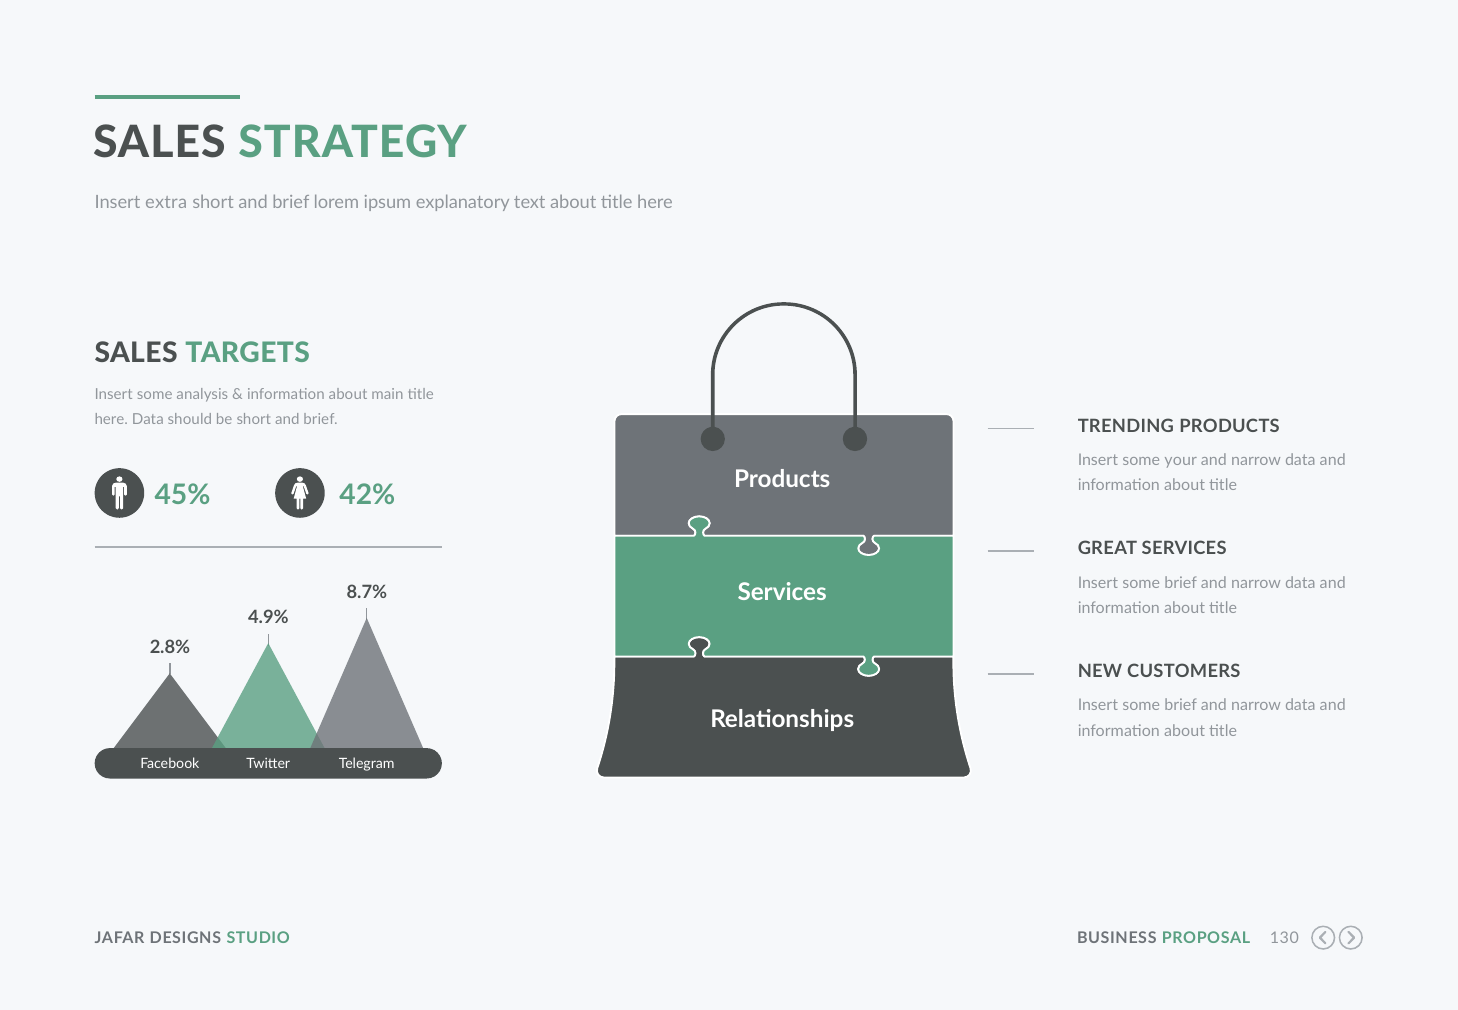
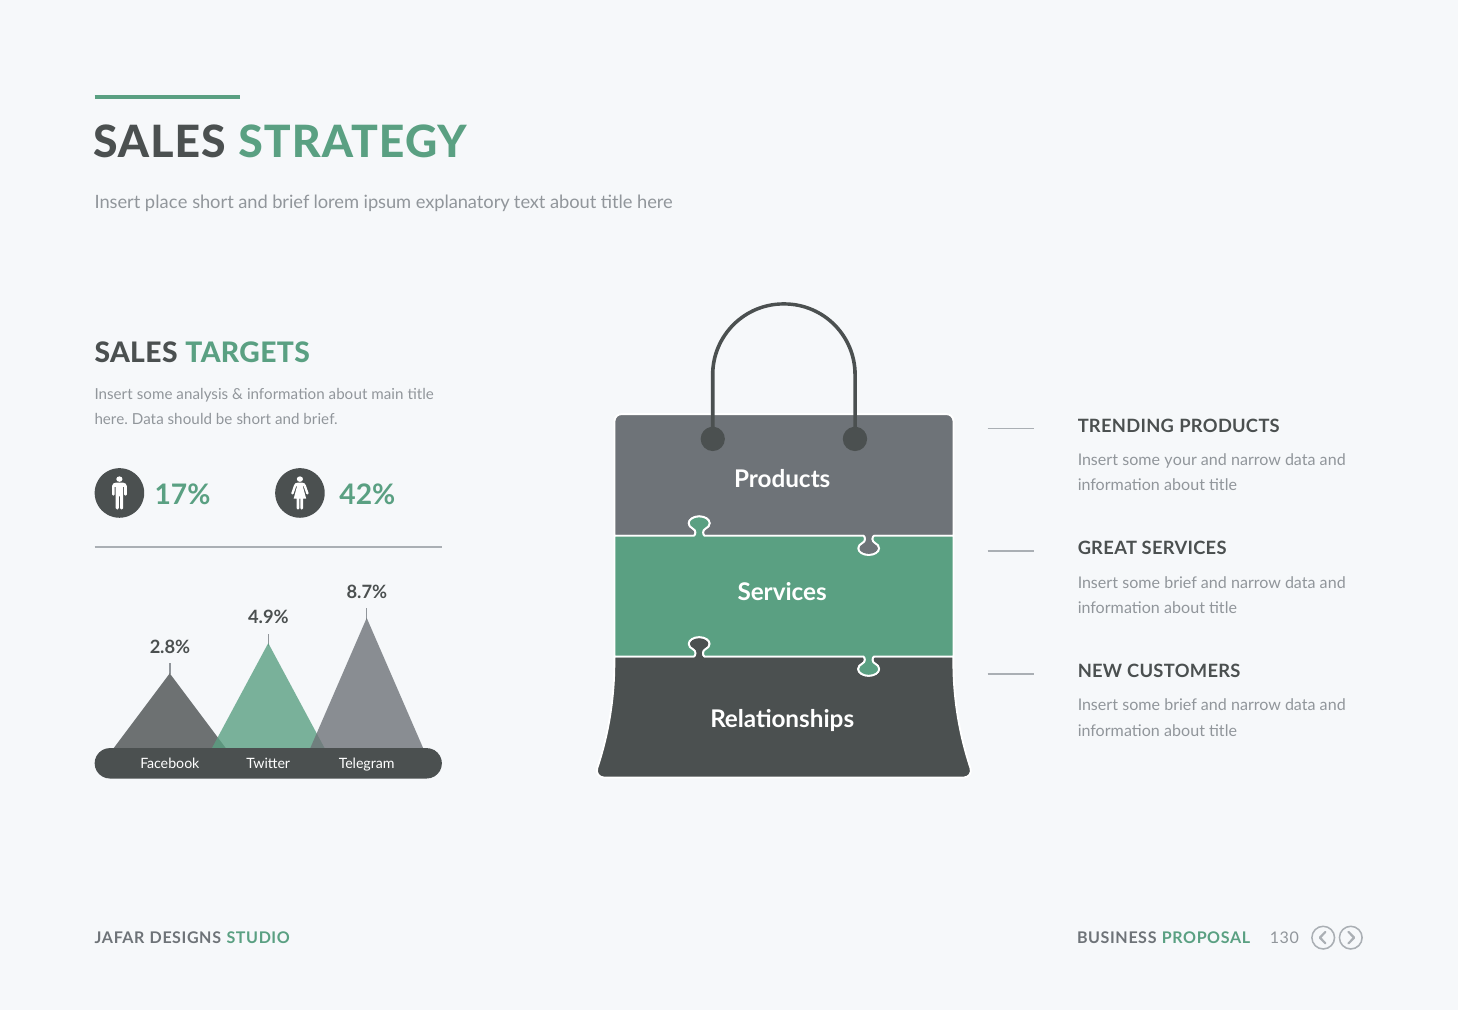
extra: extra -> place
45%: 45% -> 17%
